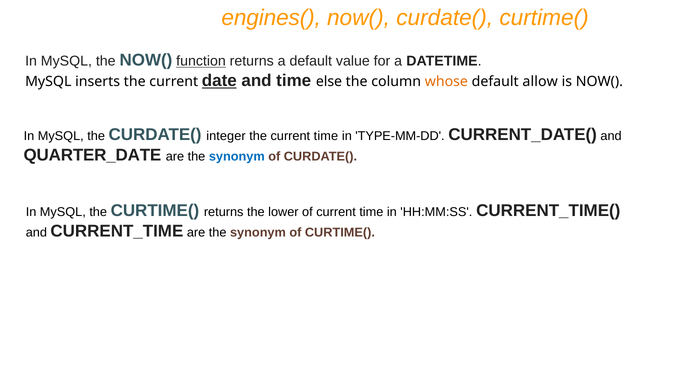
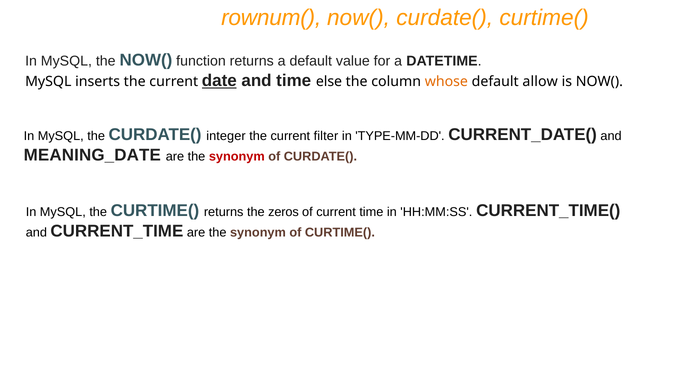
engines(: engines( -> rownum(
function underline: present -> none
the current time: time -> filter
QUARTER_DATE: QUARTER_DATE -> MEANING_DATE
synonym at (237, 156) colour: blue -> red
lower: lower -> zeros
